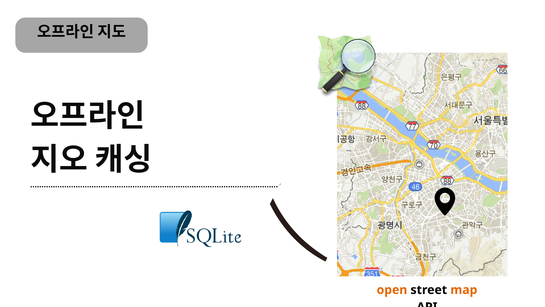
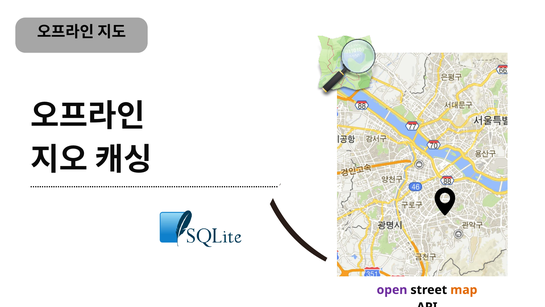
open colour: orange -> purple
